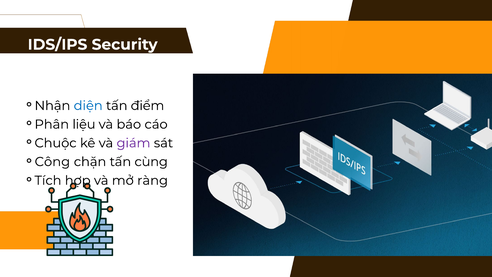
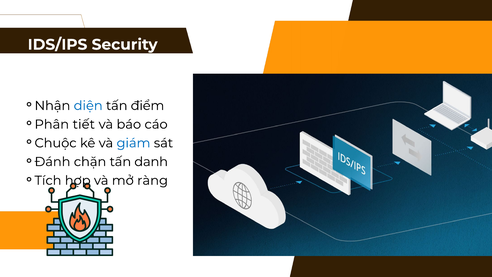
liệu: liệu -> tiết
giám colour: purple -> blue
Công: Công -> Đánh
cùng: cùng -> danh
